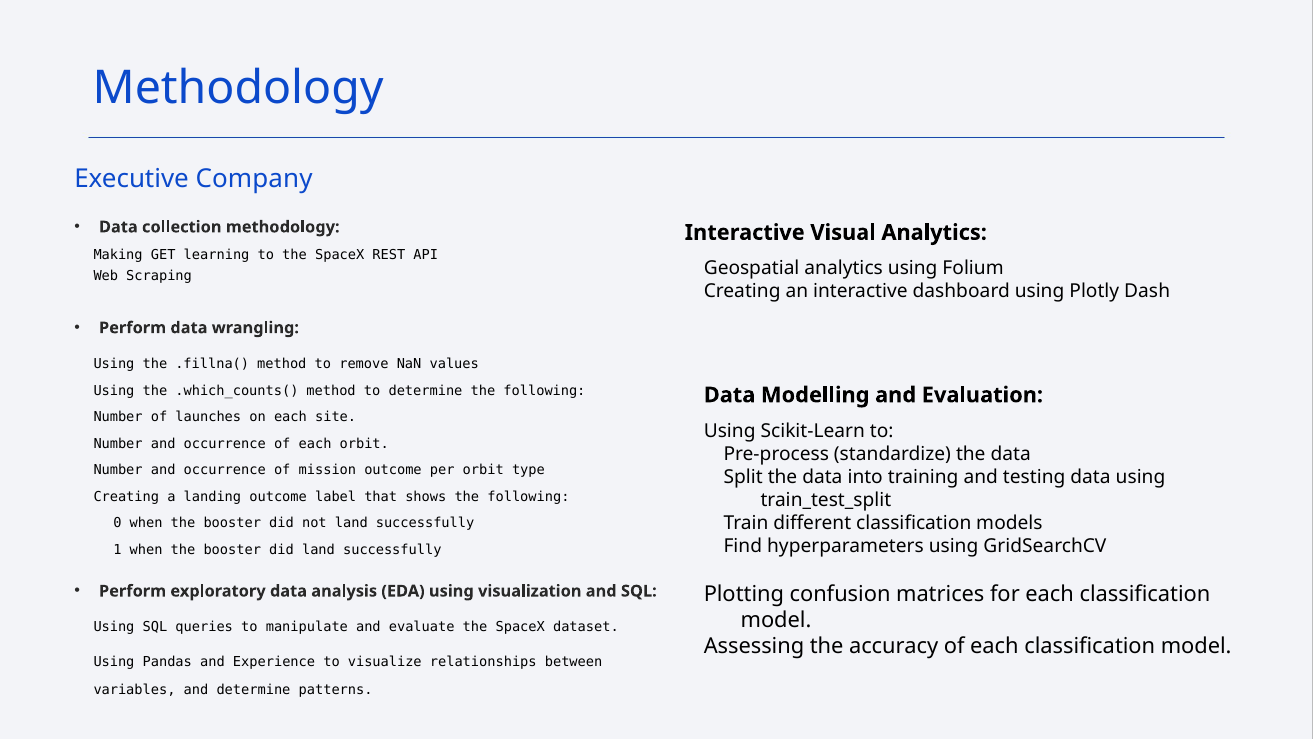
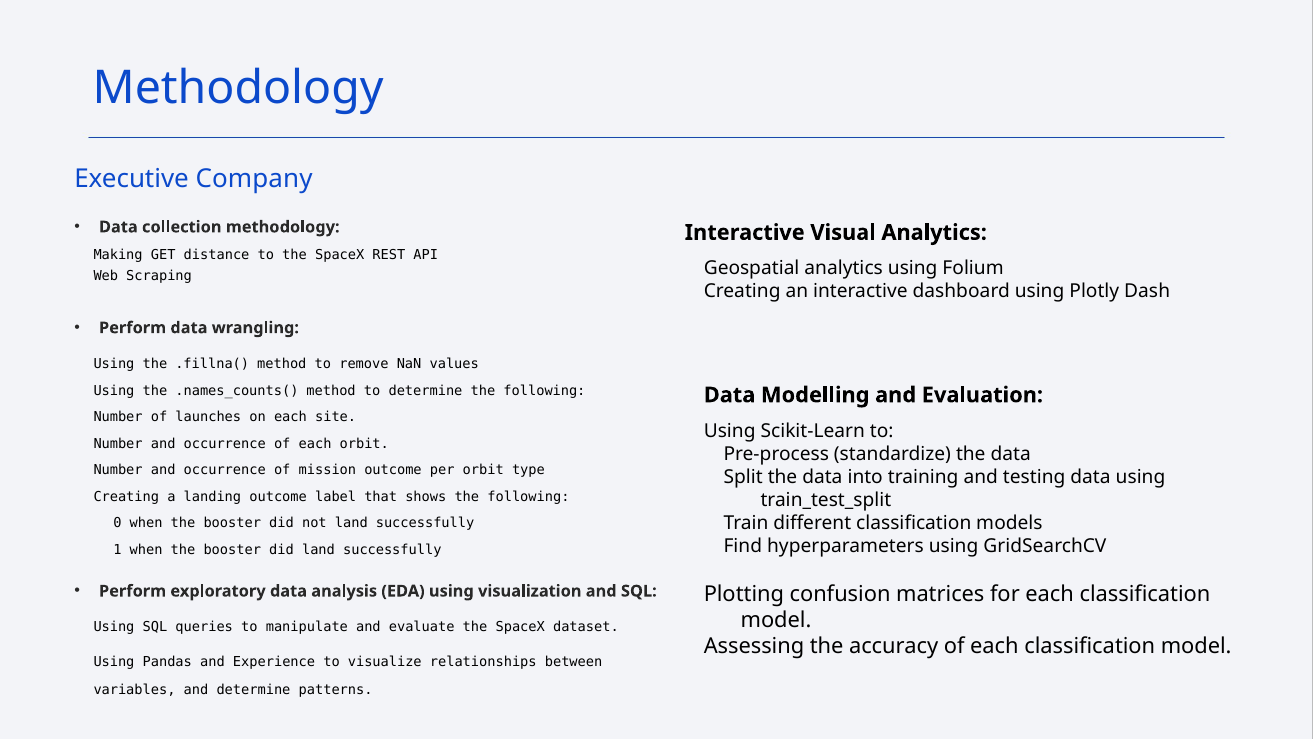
learning: learning -> distance
.which_counts(: .which_counts( -> .names_counts(
